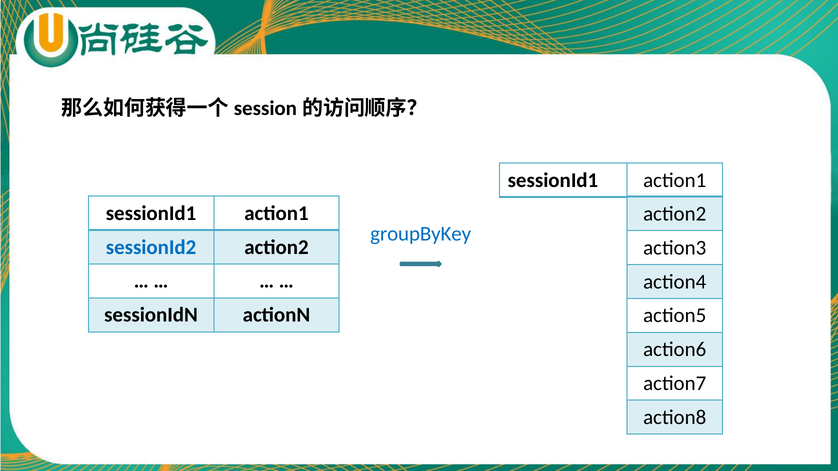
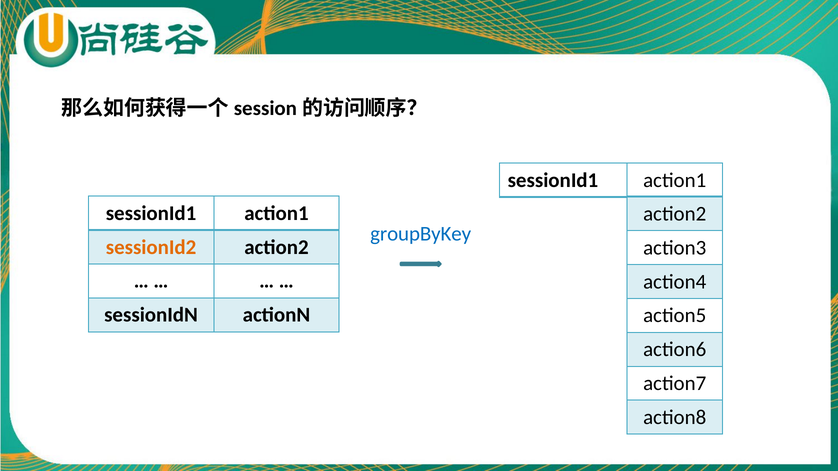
sessionId2 colour: blue -> orange
